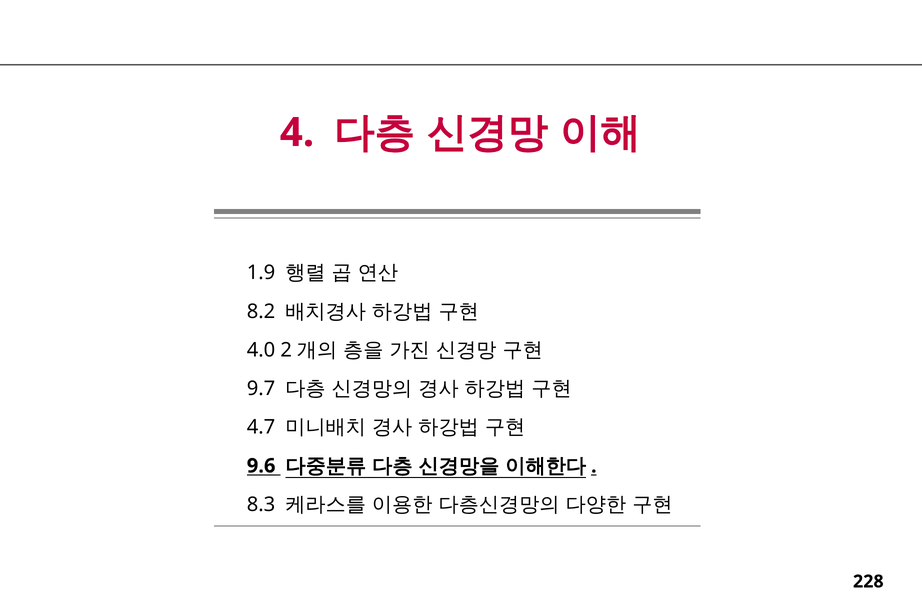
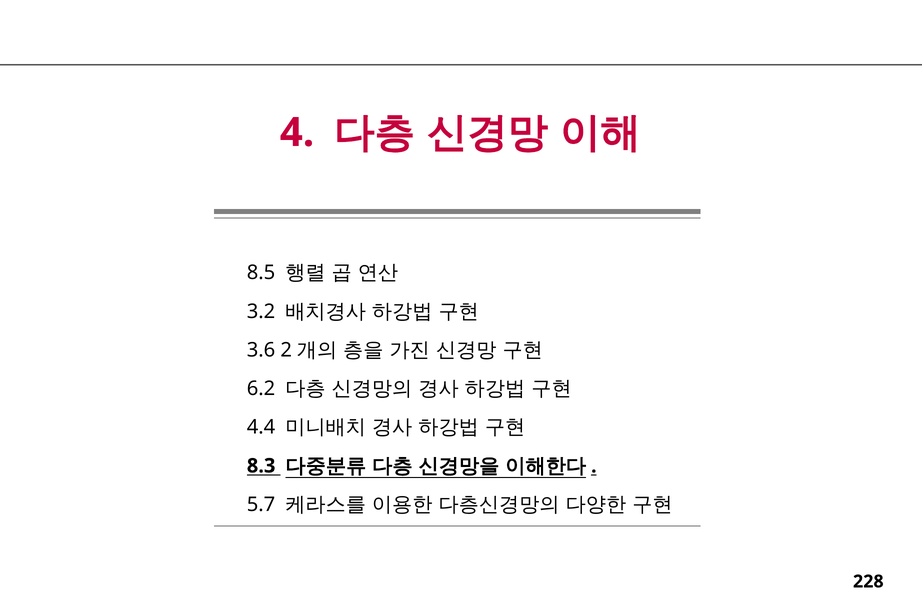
1.9: 1.9 -> 8.5
8.2: 8.2 -> 3.2
4.0: 4.0 -> 3.6
9.7: 9.7 -> 6.2
4.7: 4.7 -> 4.4
9.6: 9.6 -> 8.3
8.3: 8.3 -> 5.7
